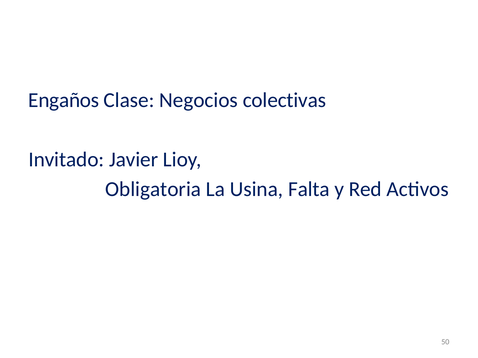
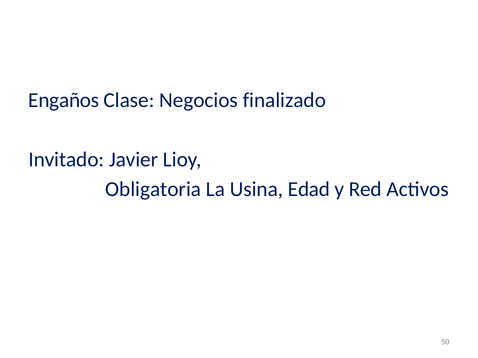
colectivas: colectivas -> finalizado
Falta: Falta -> Edad
